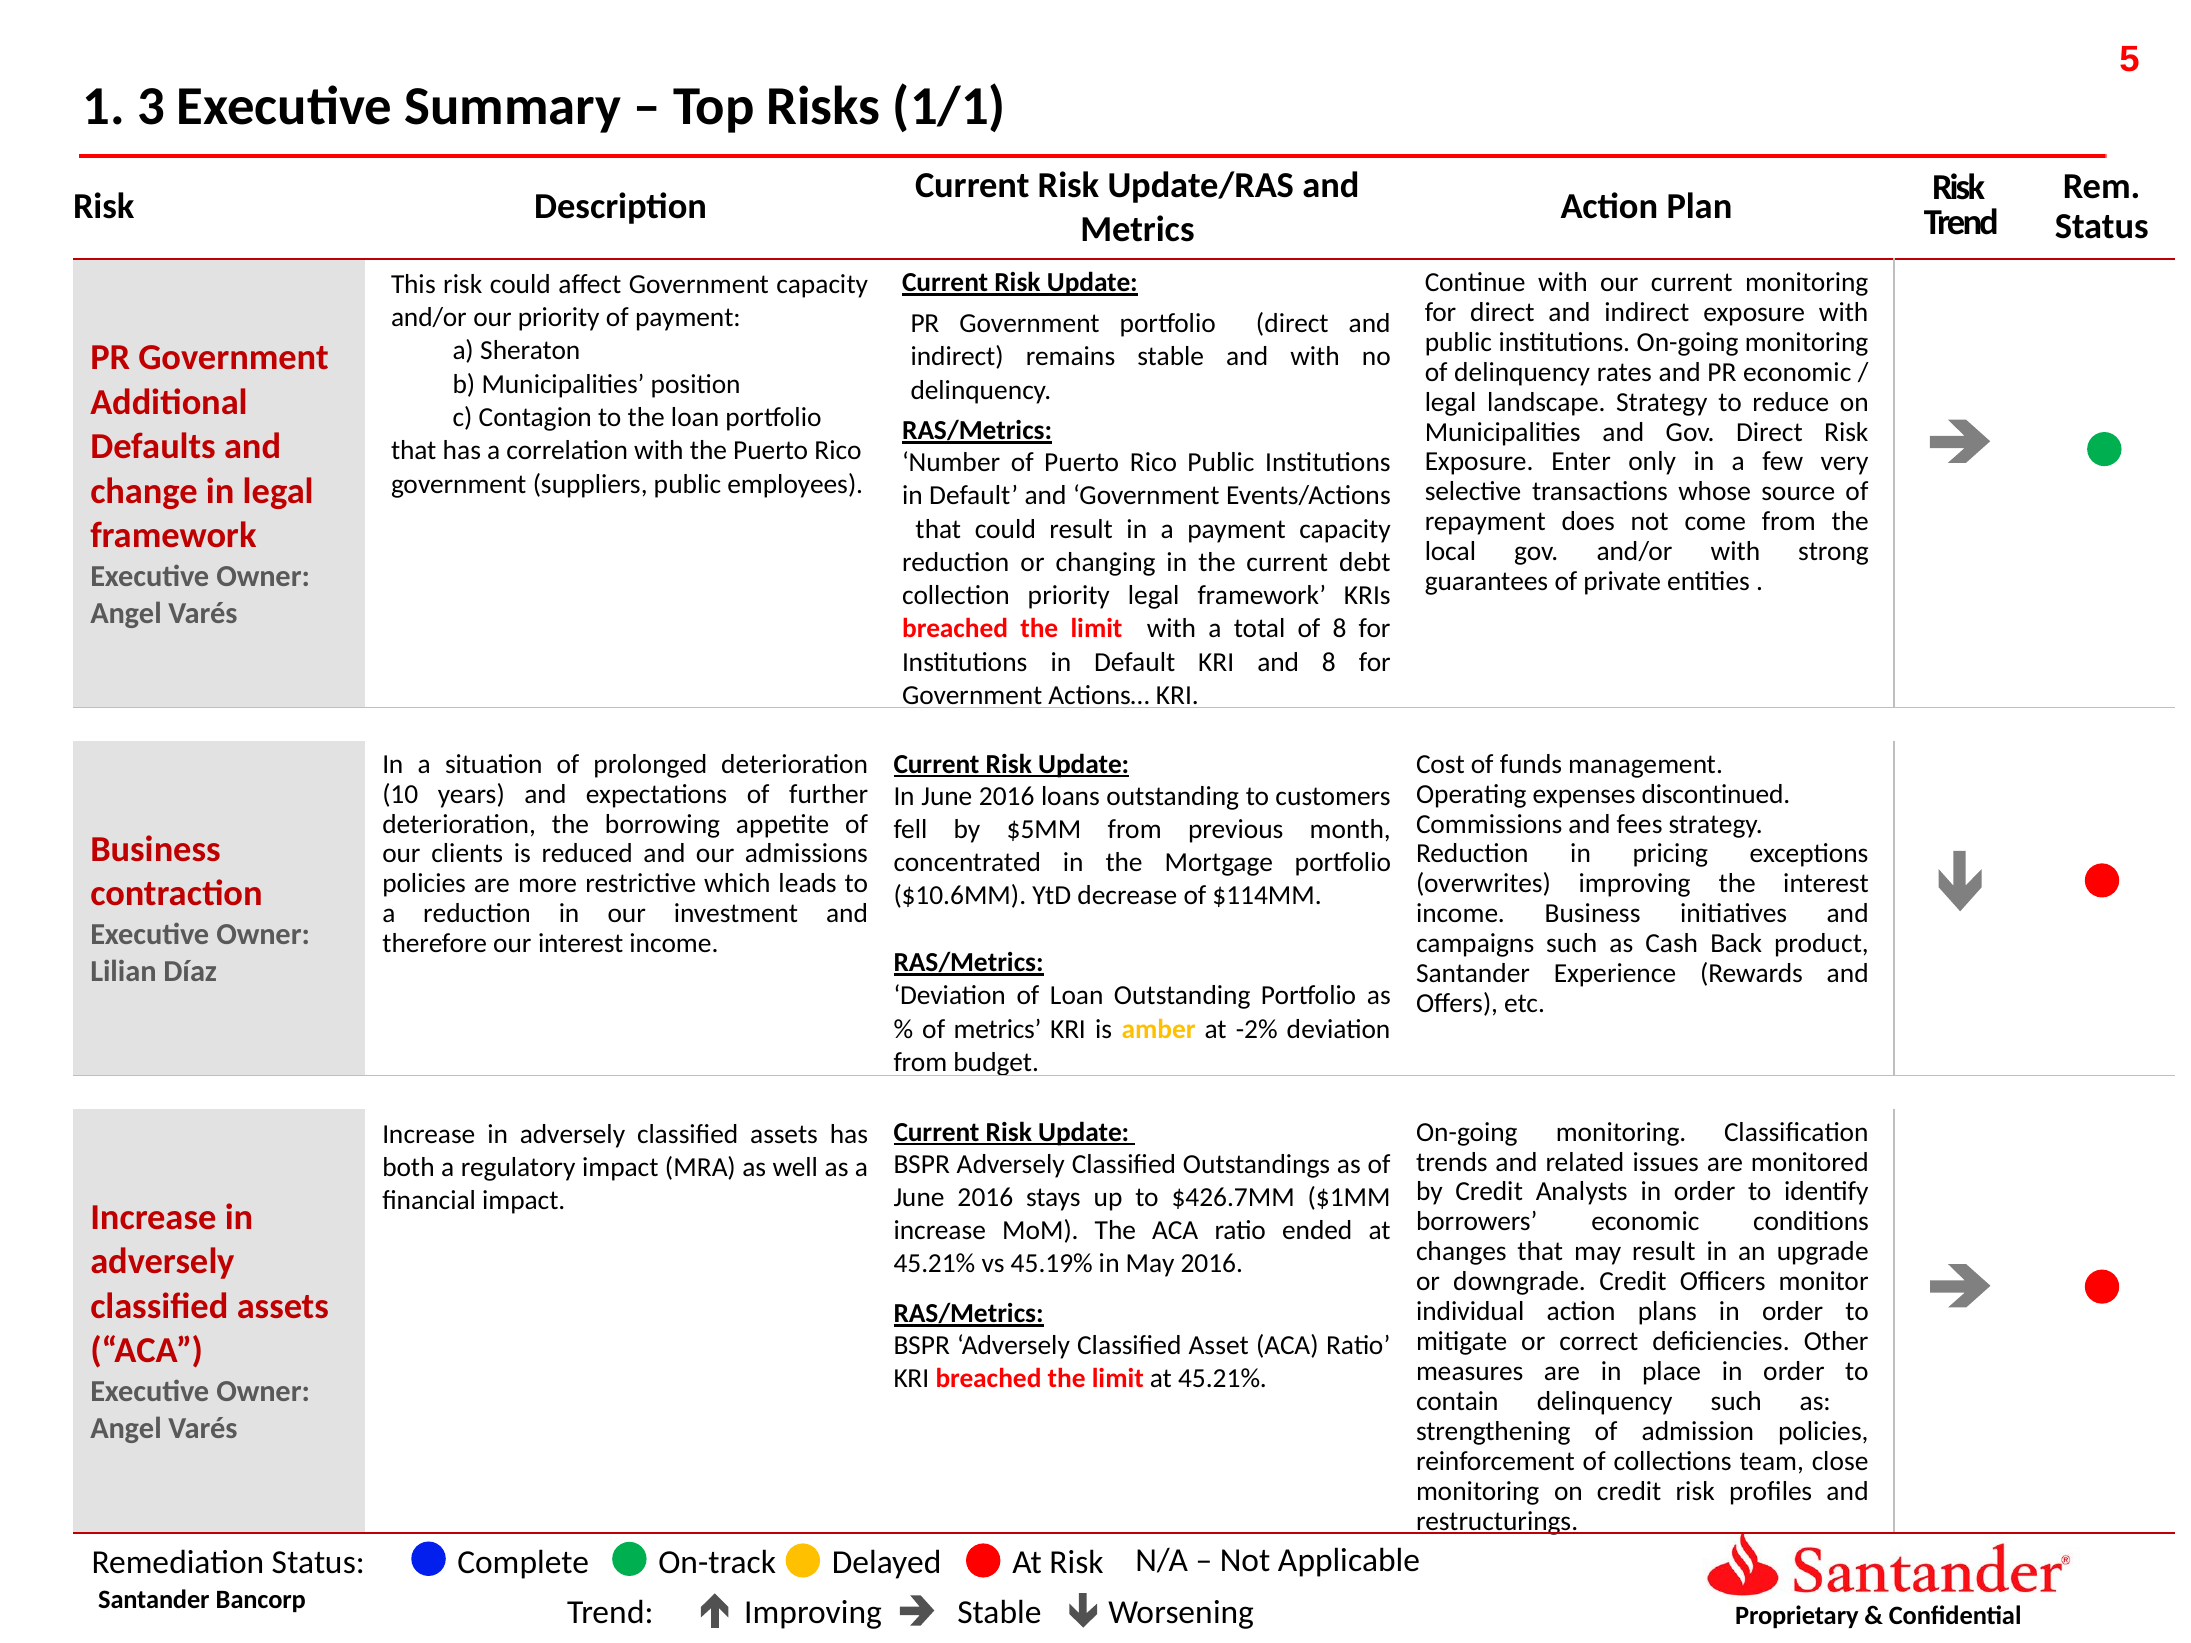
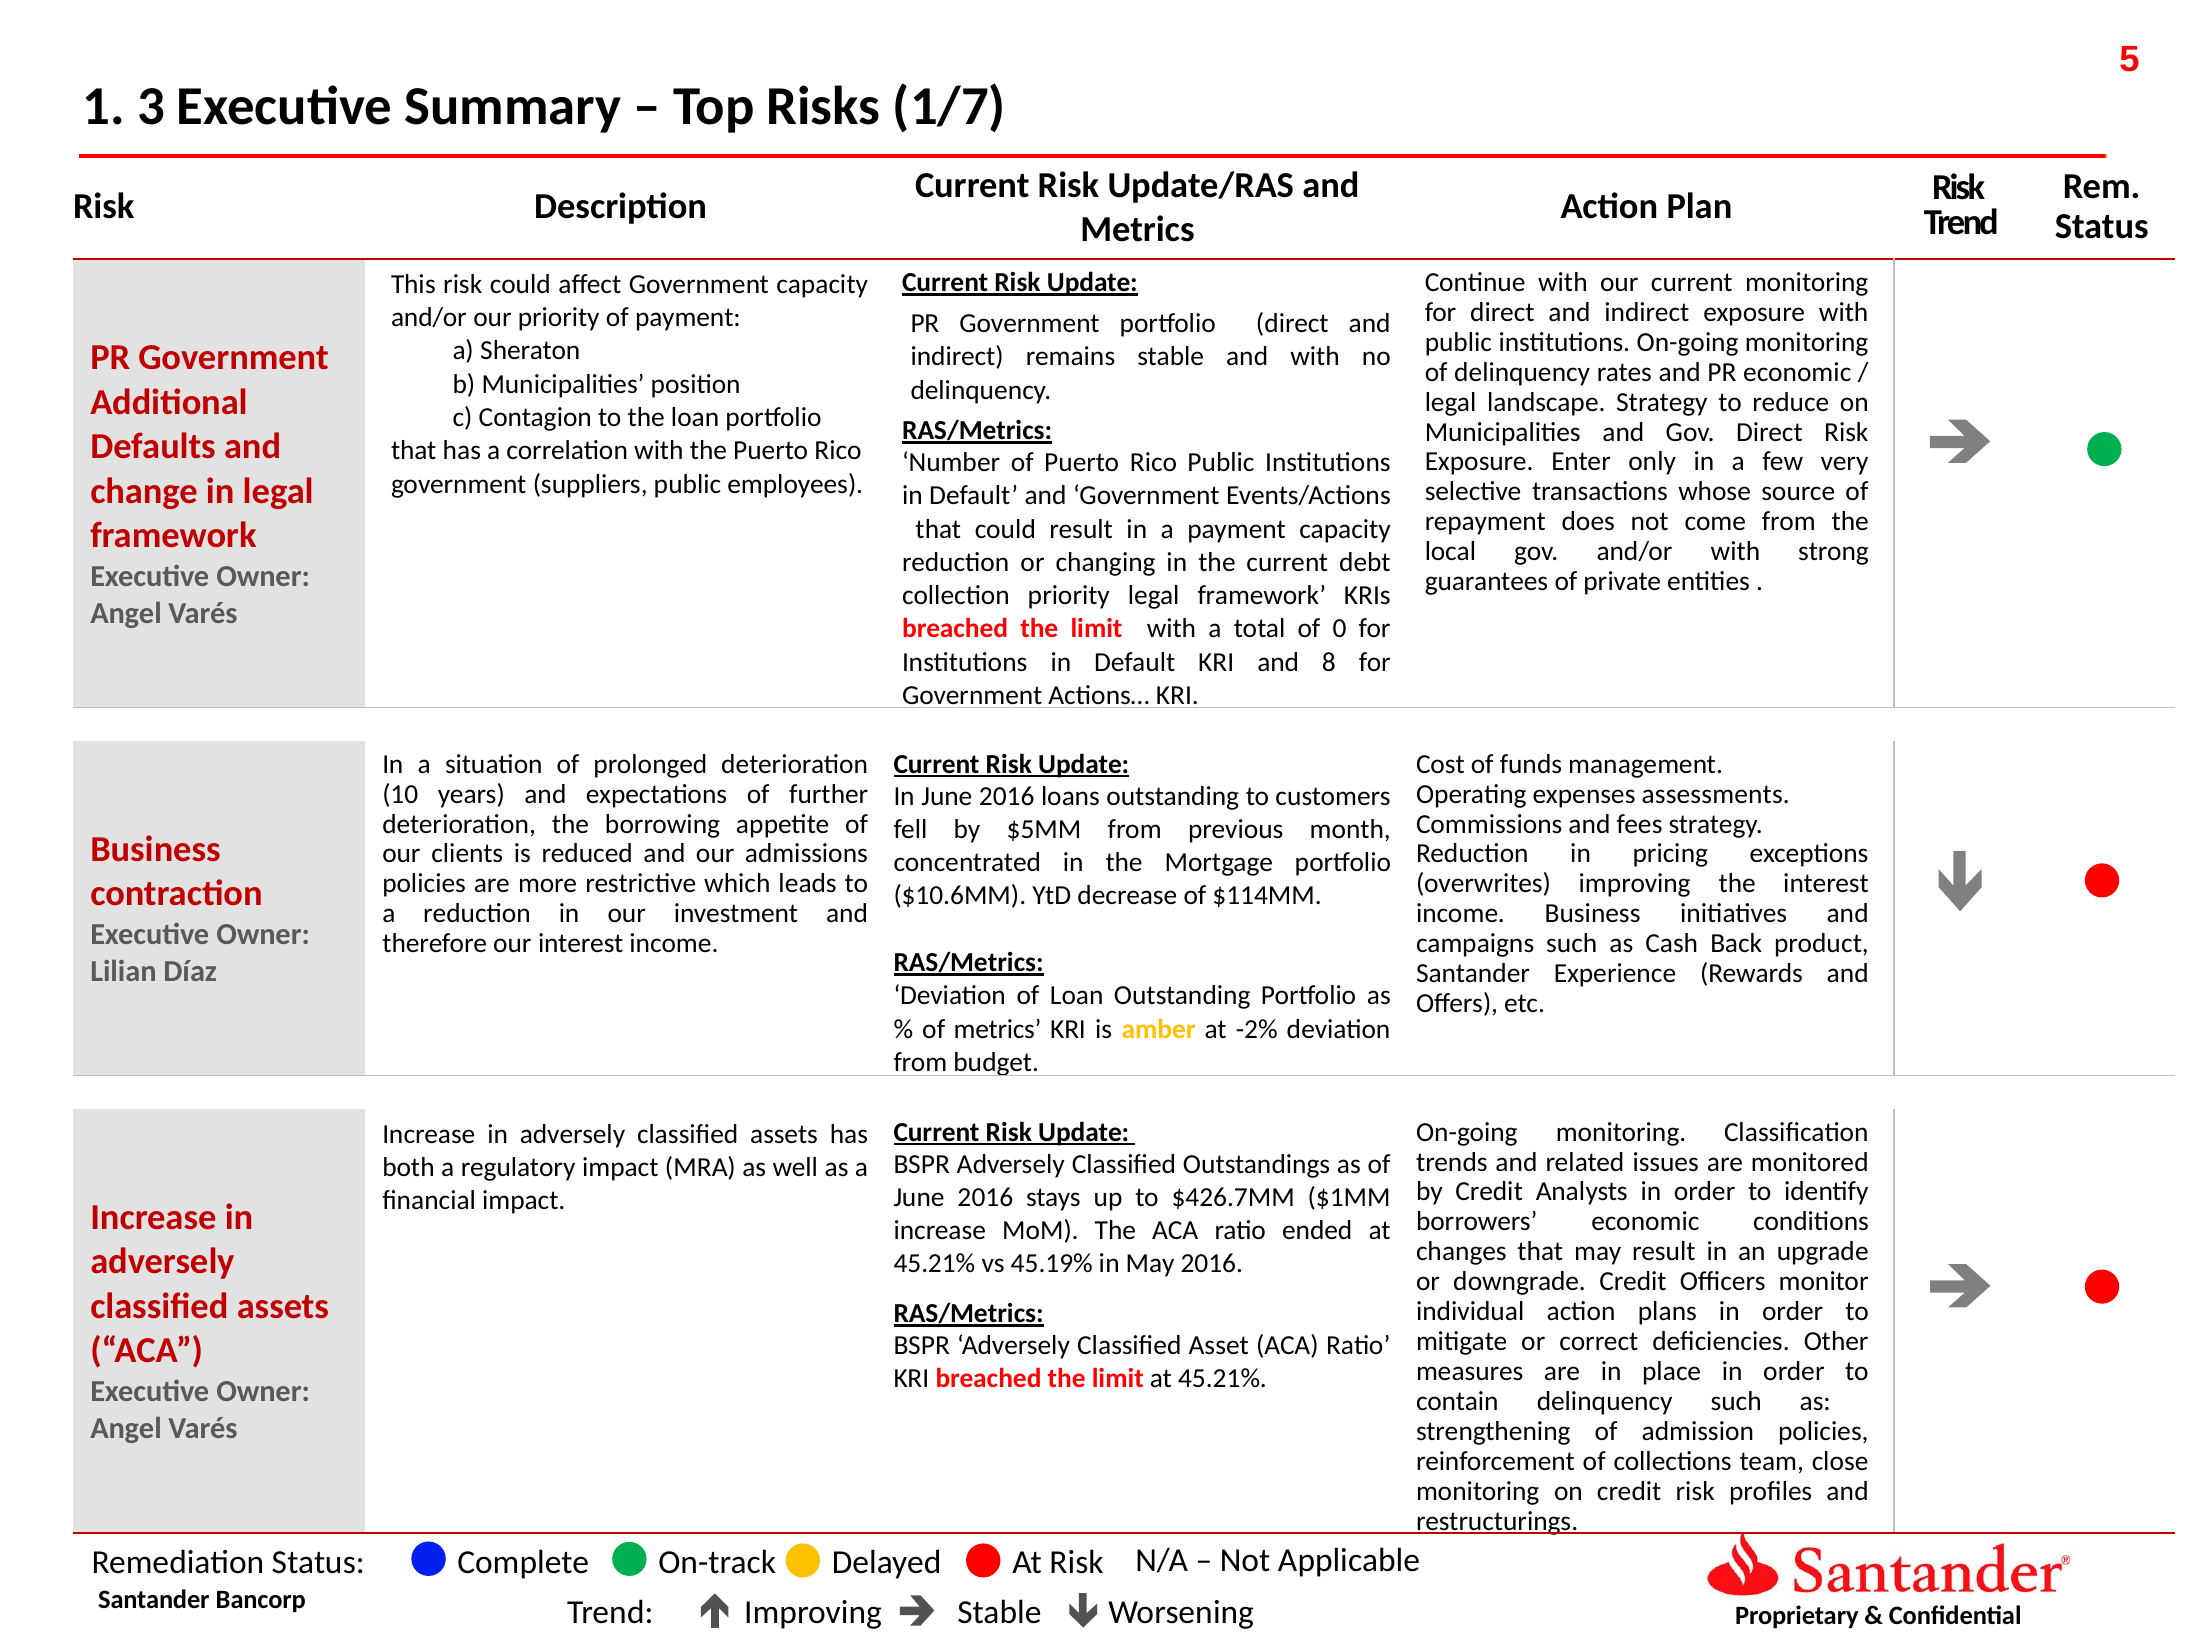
1/1: 1/1 -> 1/7
of 8: 8 -> 0
discontinued: discontinued -> assessments
